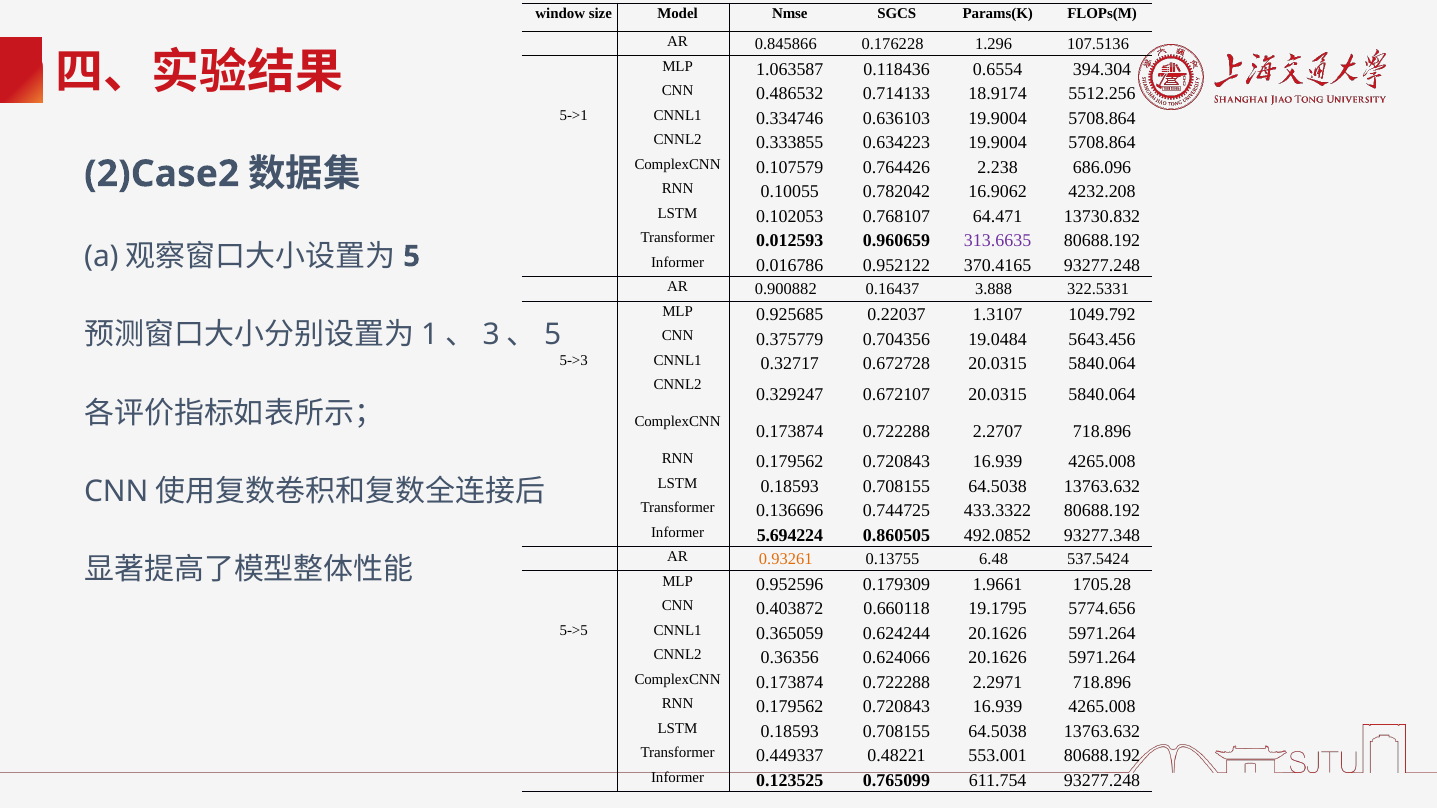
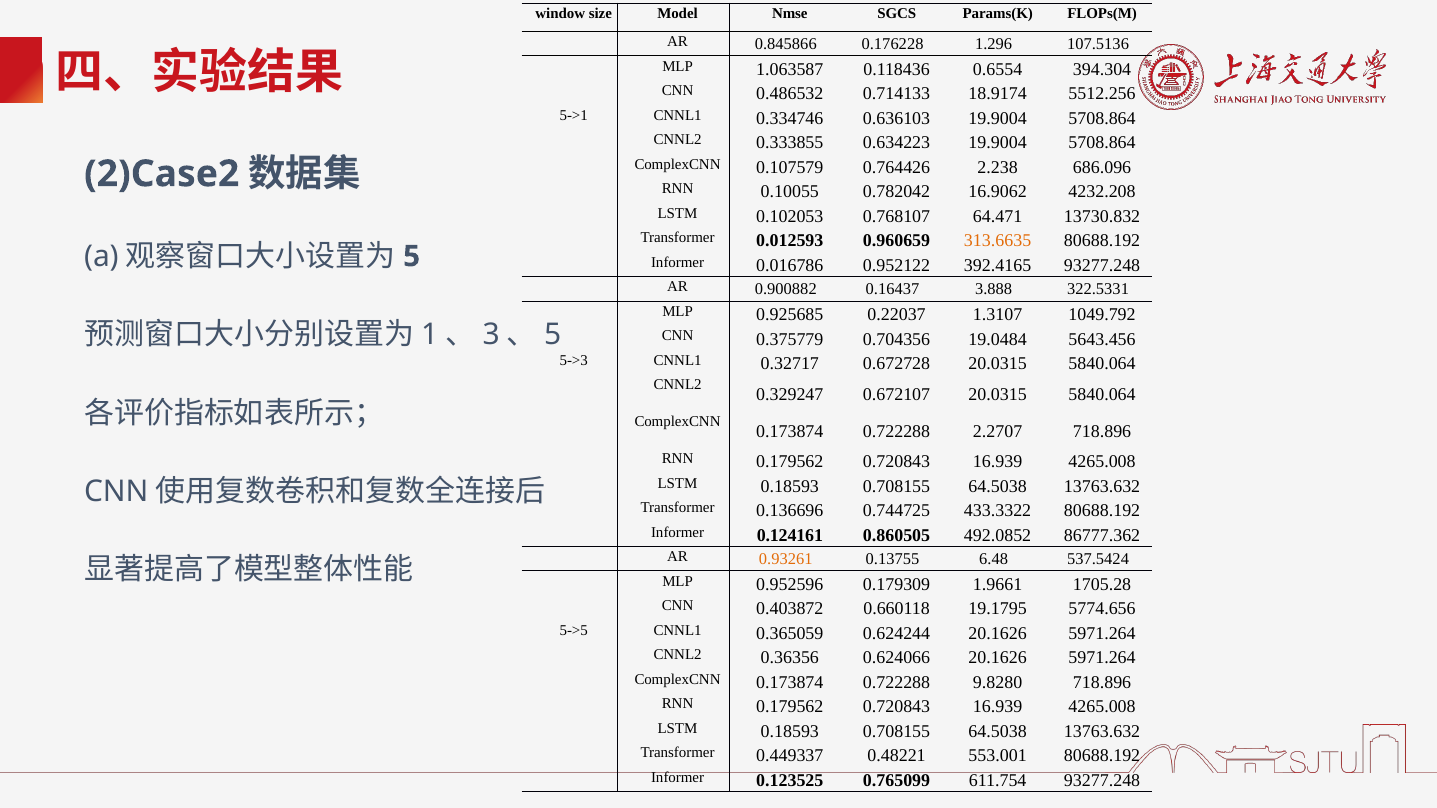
313.6635 colour: purple -> orange
370.4165: 370.4165 -> 392.4165
5.694224: 5.694224 -> 0.124161
93277.348: 93277.348 -> 86777.362
2.2971: 2.2971 -> 9.8280
